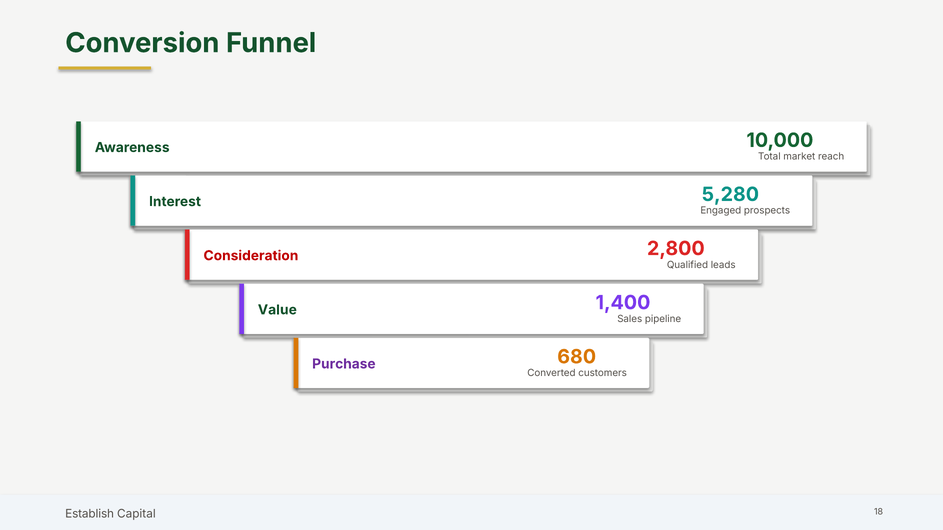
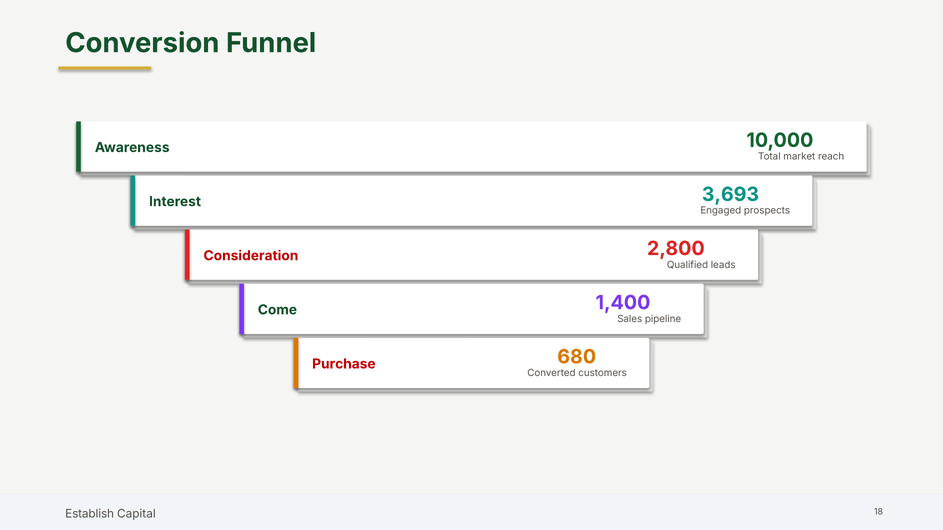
5,280: 5,280 -> 3,693
Value: Value -> Come
Purchase colour: purple -> red
